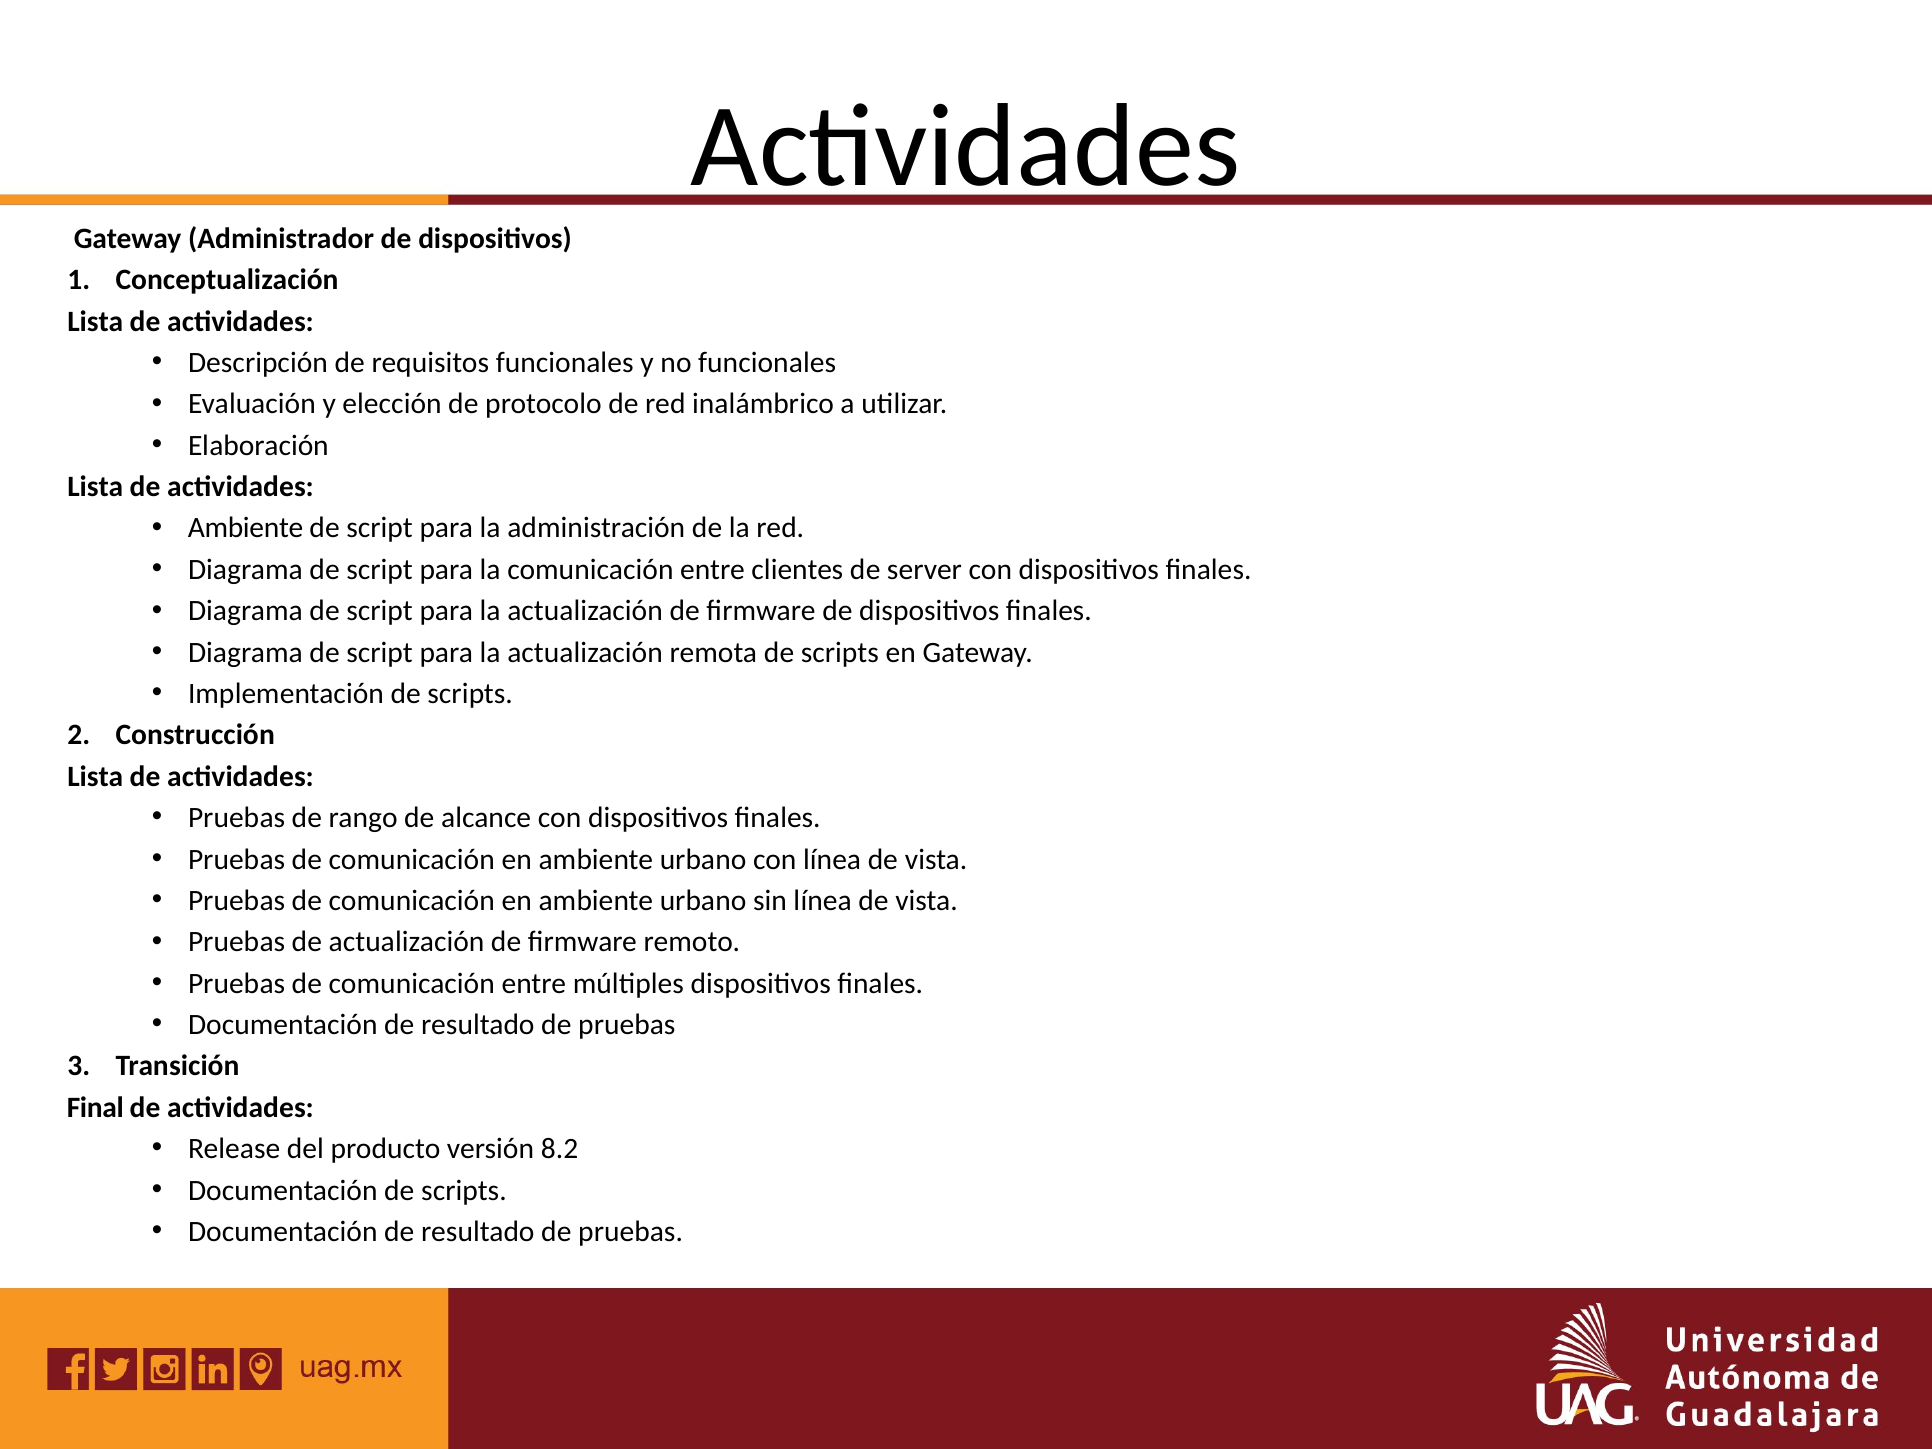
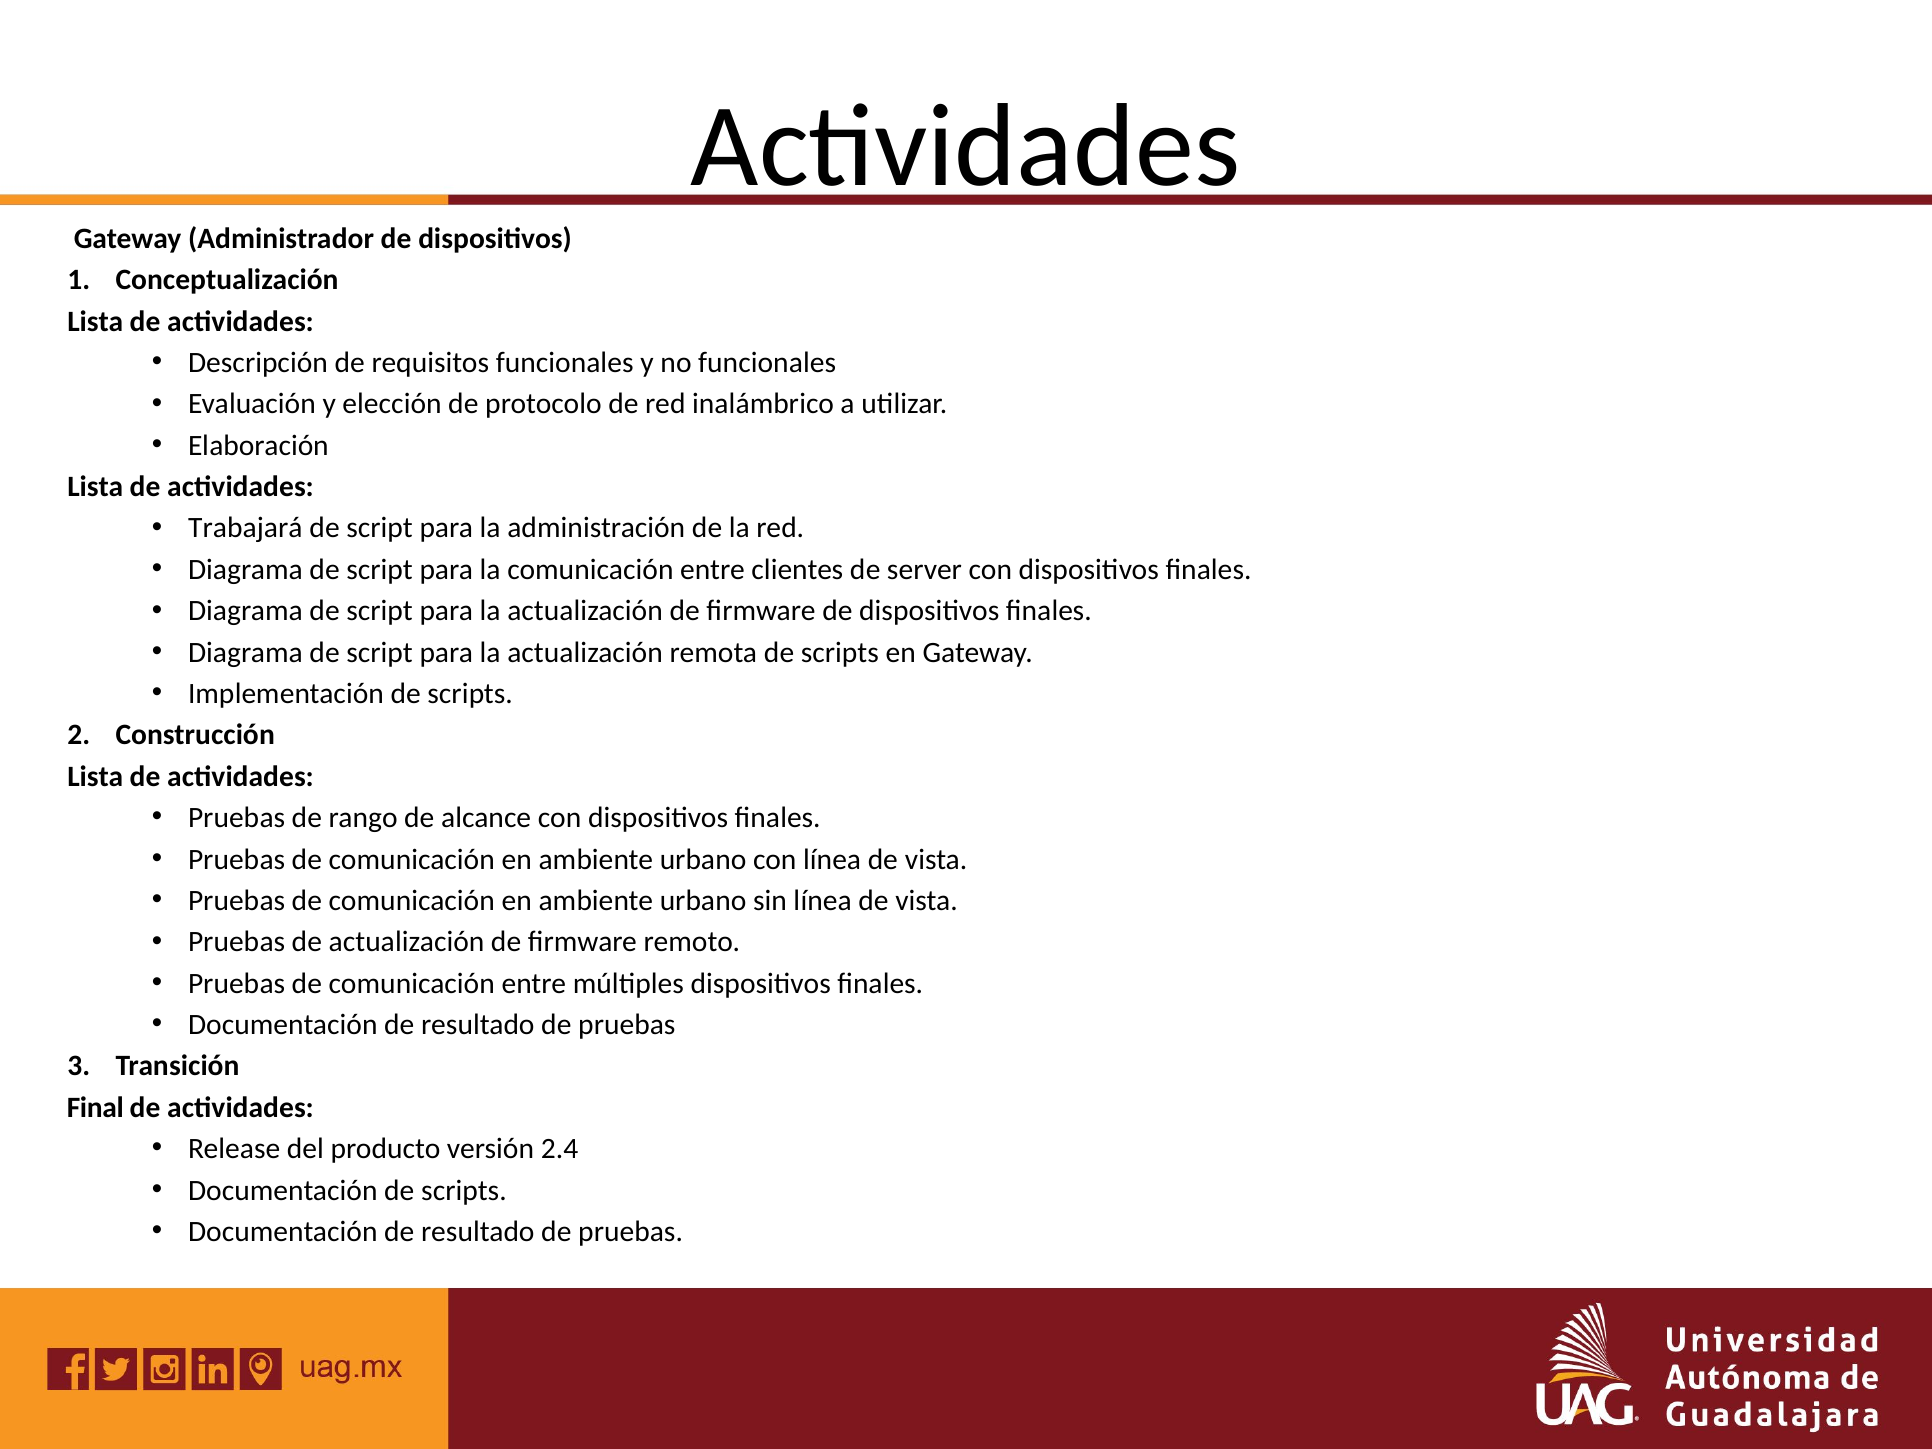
Ambiente at (246, 528): Ambiente -> Trabajará
8.2: 8.2 -> 2.4
